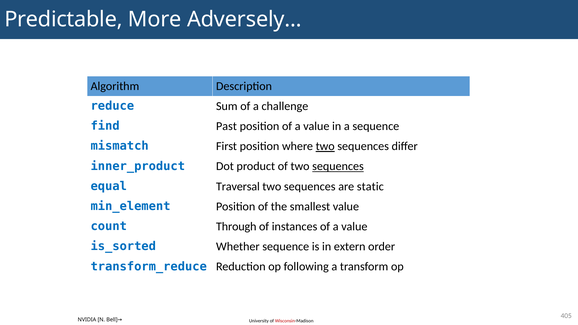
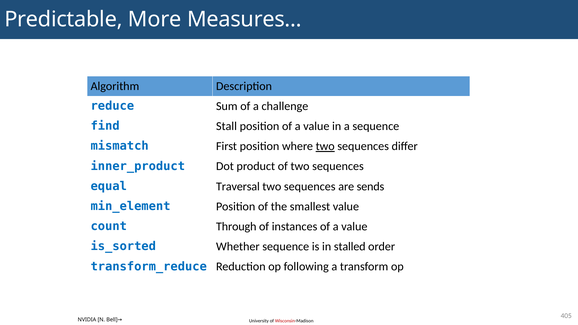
Adversely…: Adversely… -> Measures…
Past: Past -> Stall
sequences at (338, 166) underline: present -> none
static: static -> sends
extern: extern -> stalled
